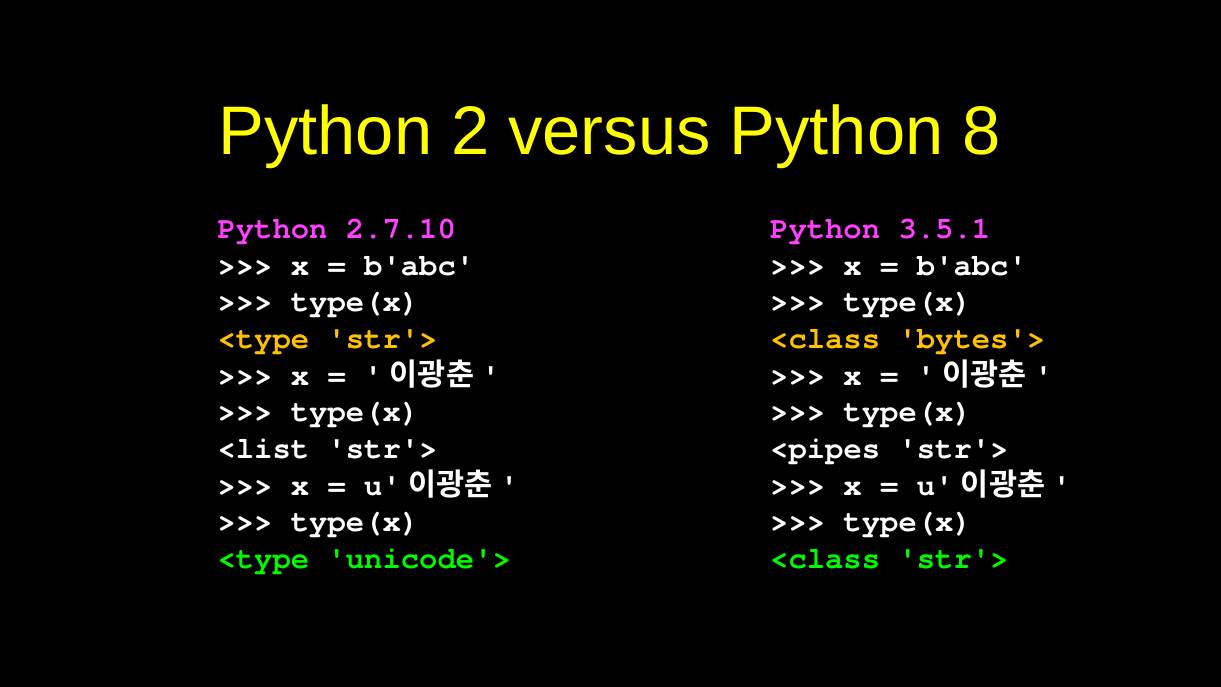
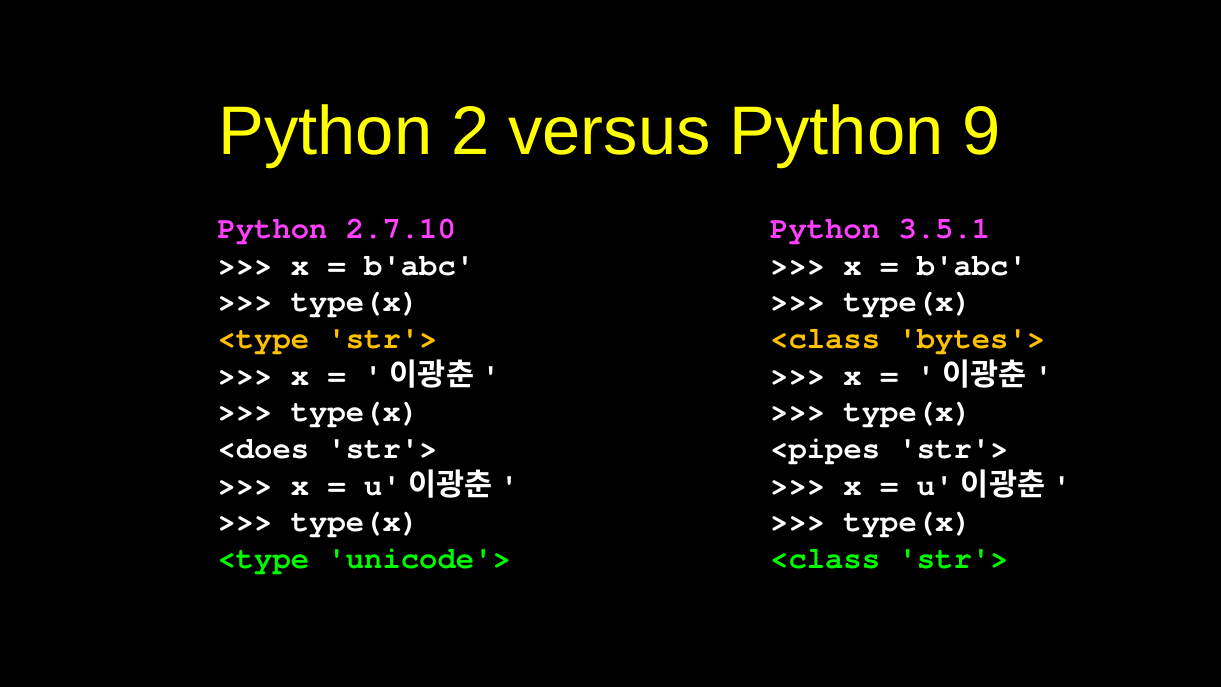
8: 8 -> 9
<list: <list -> <does
